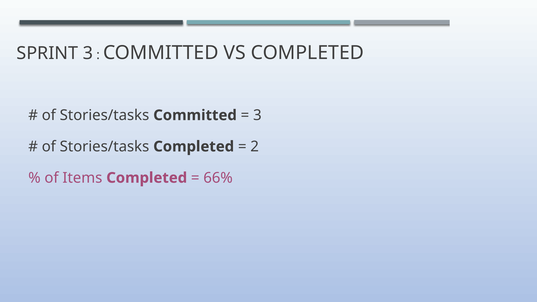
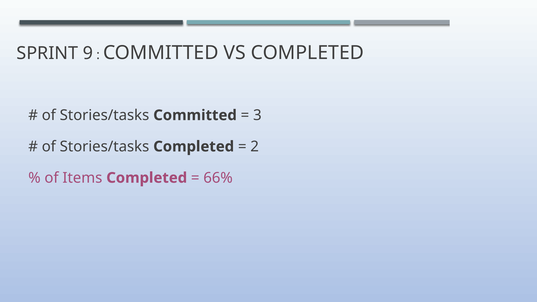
SPRINT 3: 3 -> 9
